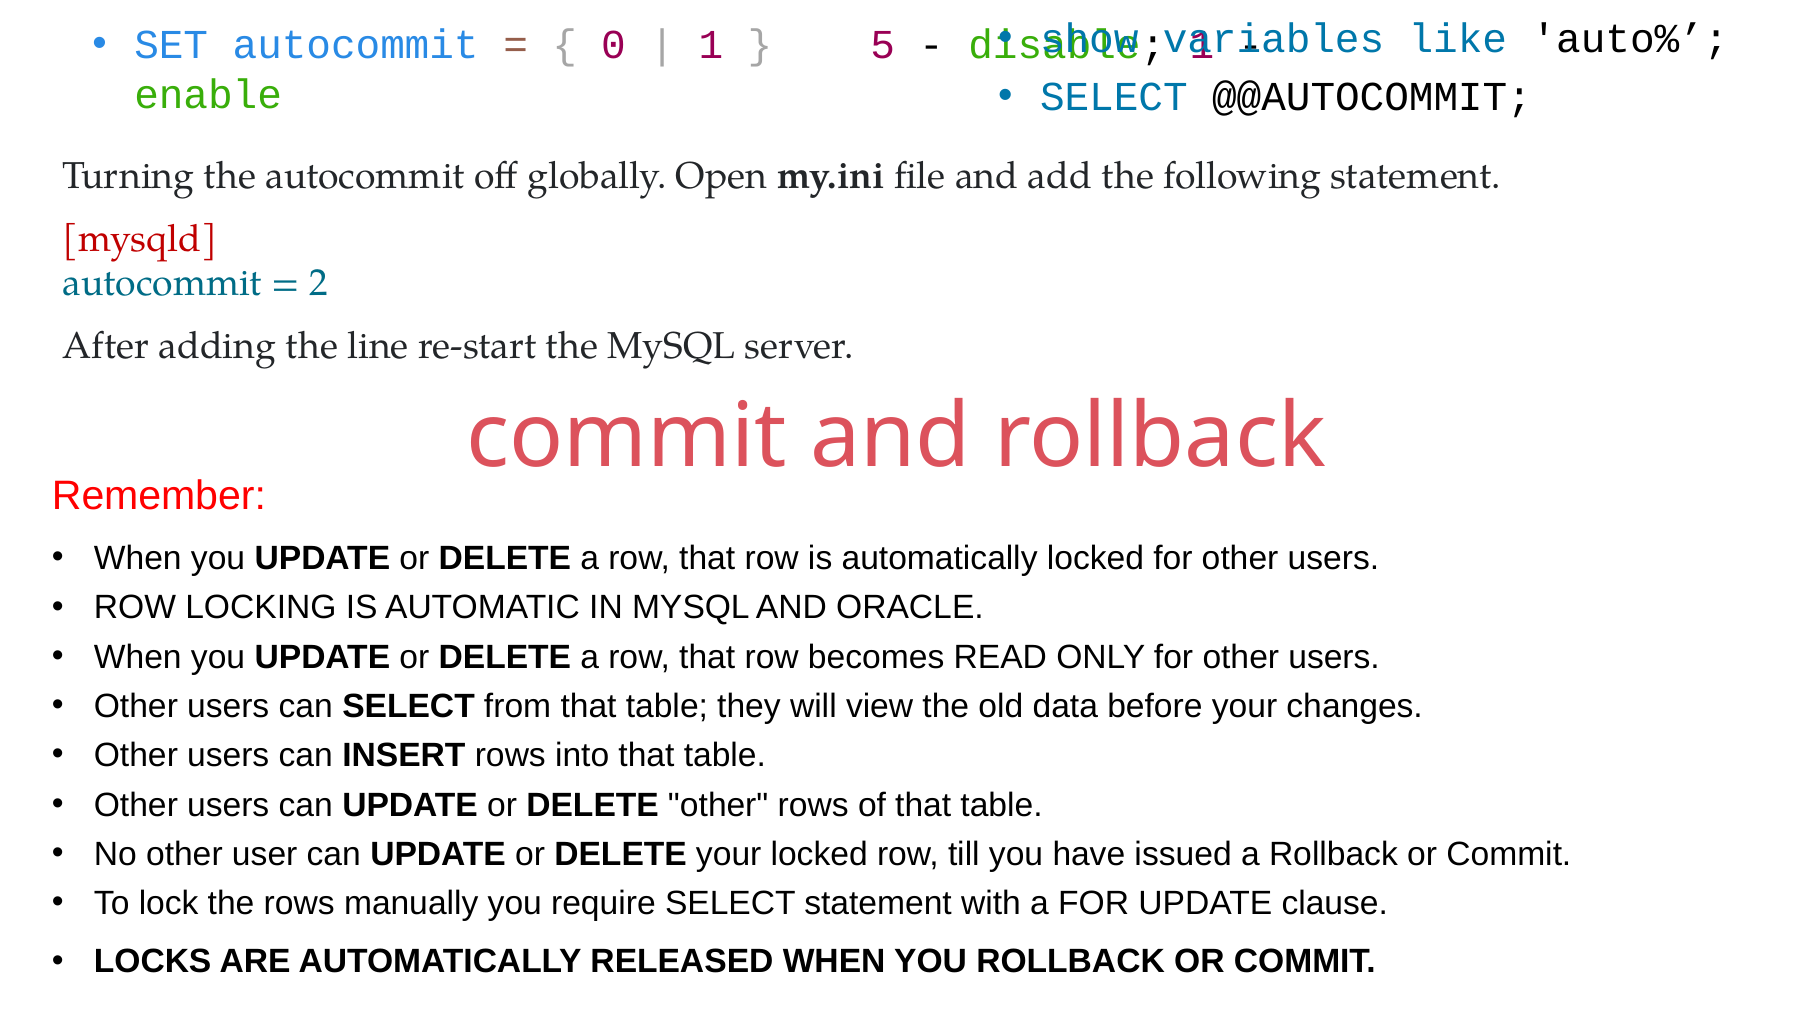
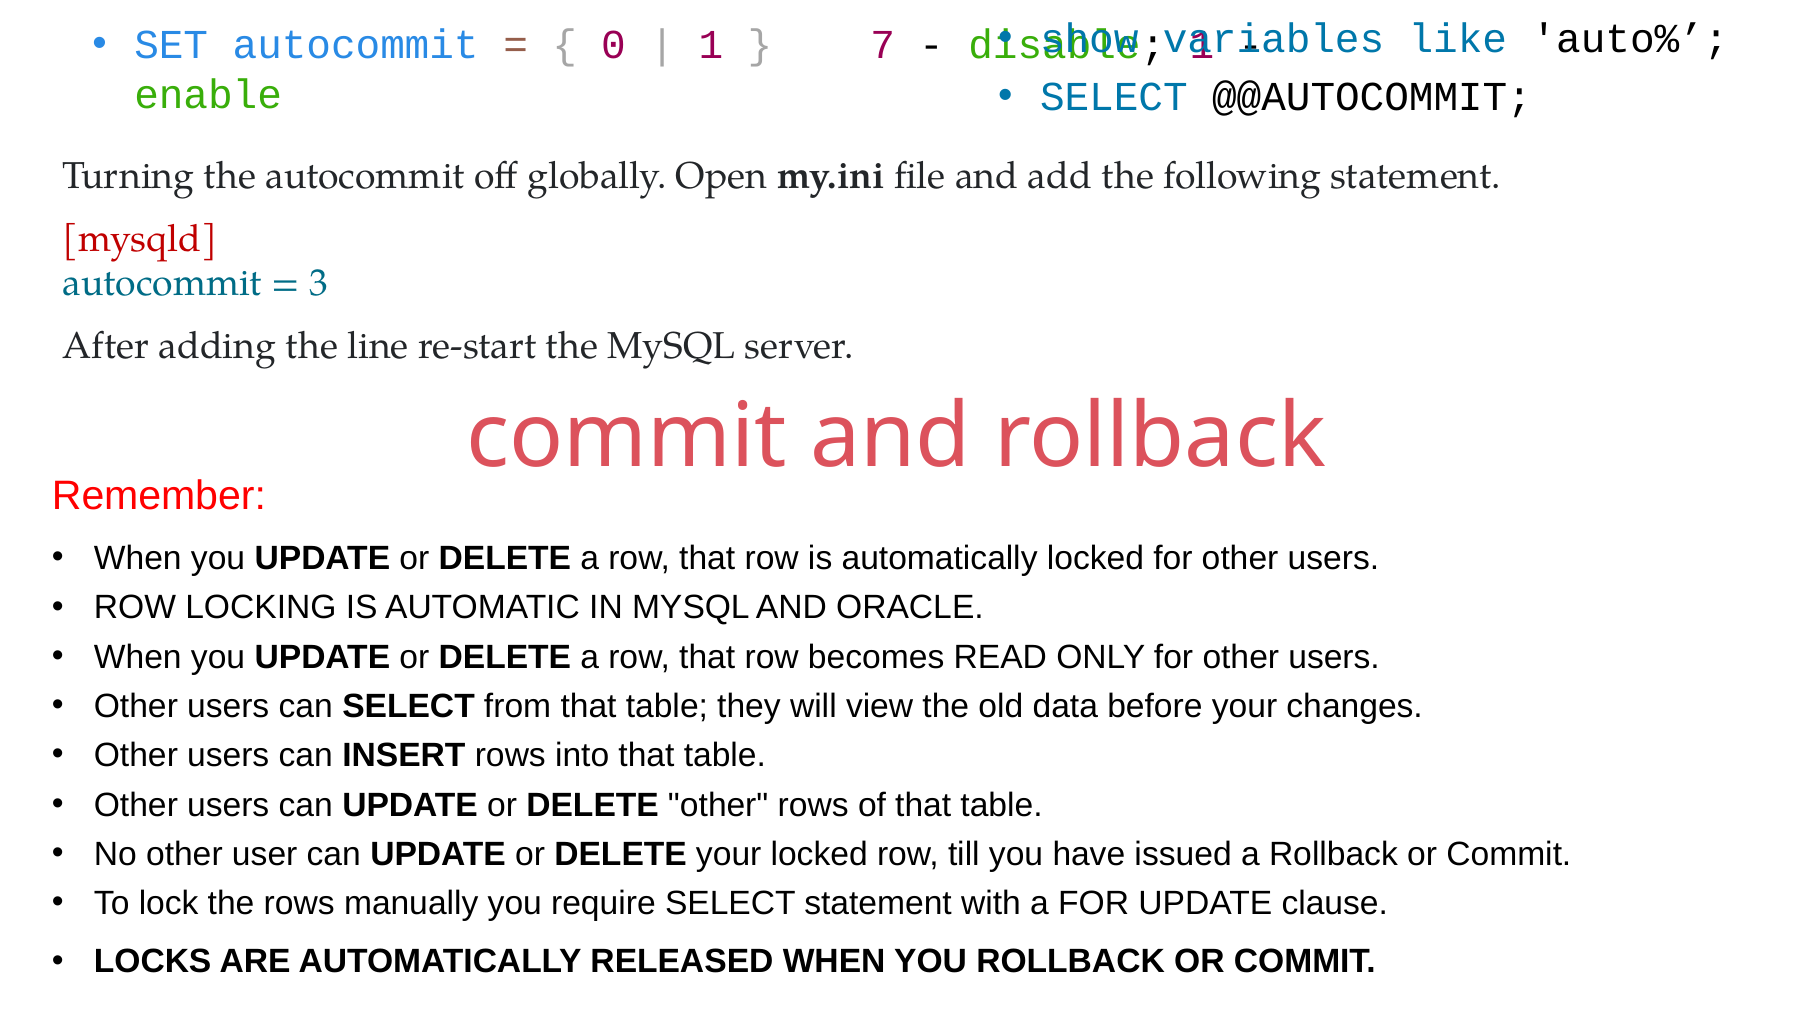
5: 5 -> 7
2: 2 -> 3
